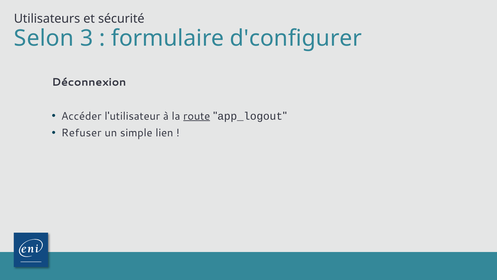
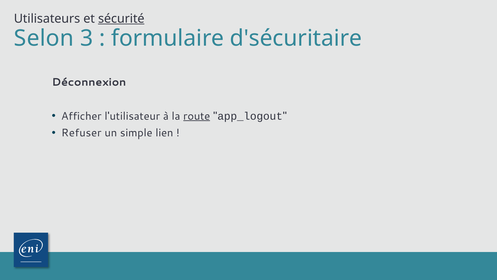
sécurité underline: none -> present
d'configurer: d'configurer -> d'sécuritaire
Accéder: Accéder -> Afficher
